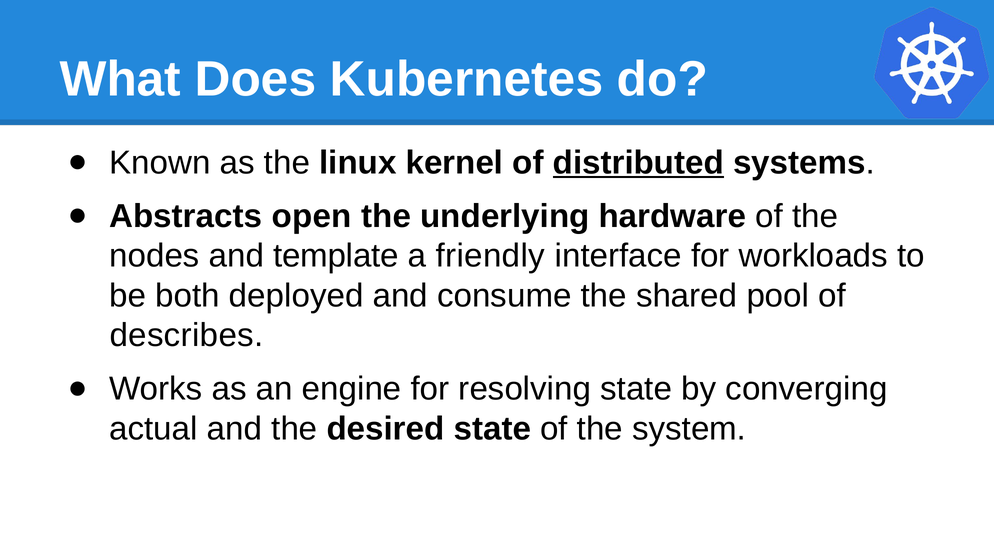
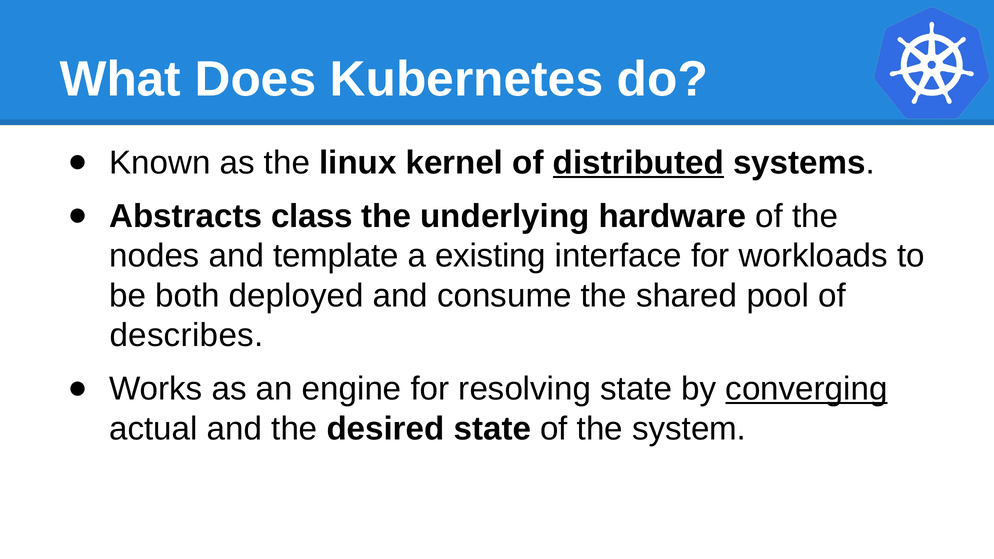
open: open -> class
friendly: friendly -> existing
converging underline: none -> present
